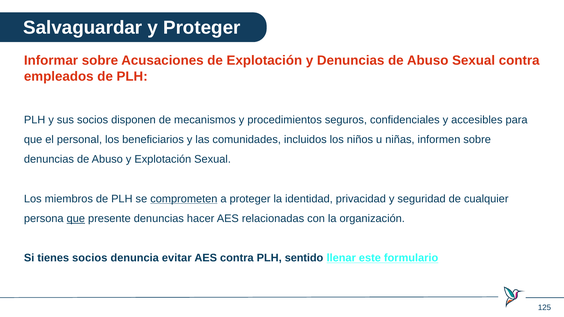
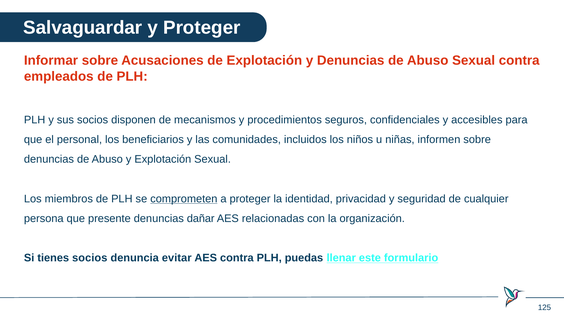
que at (76, 219) underline: present -> none
hacer: hacer -> dañar
sentido: sentido -> puedas
